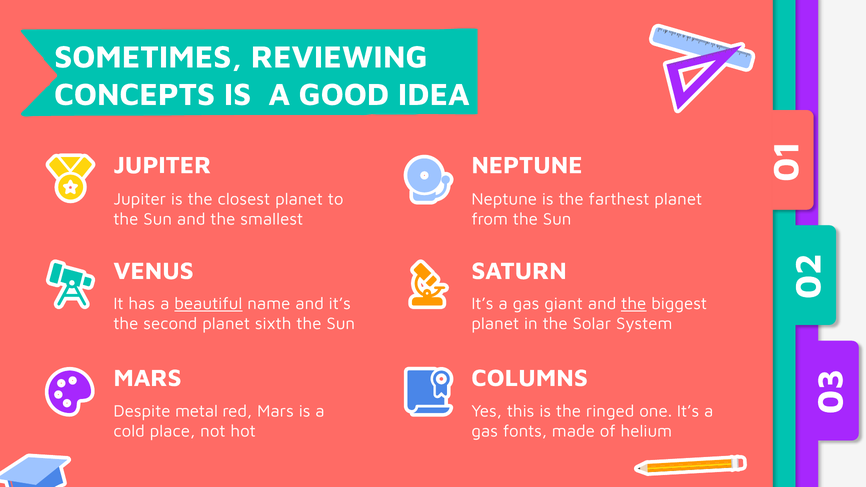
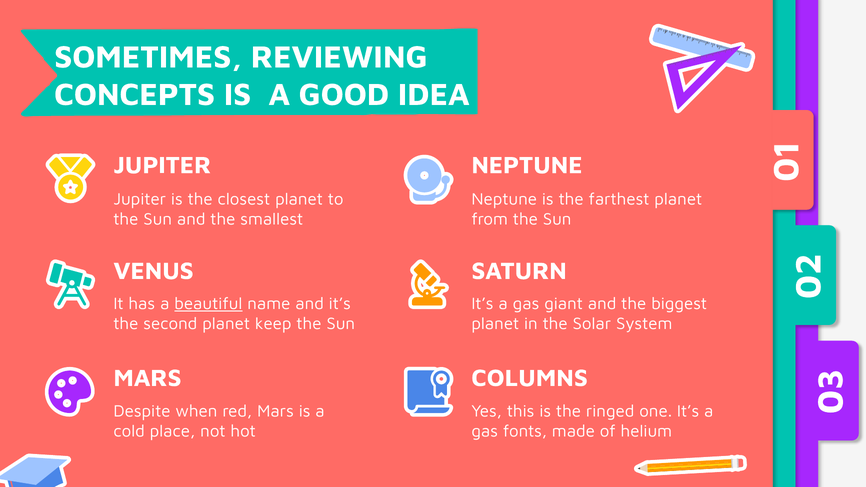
the at (634, 304) underline: present -> none
sixth: sixth -> keep
metal: metal -> when
